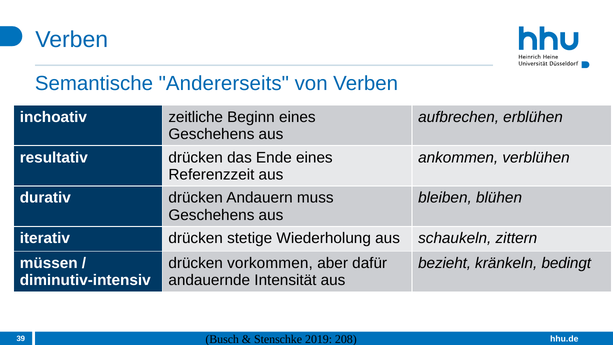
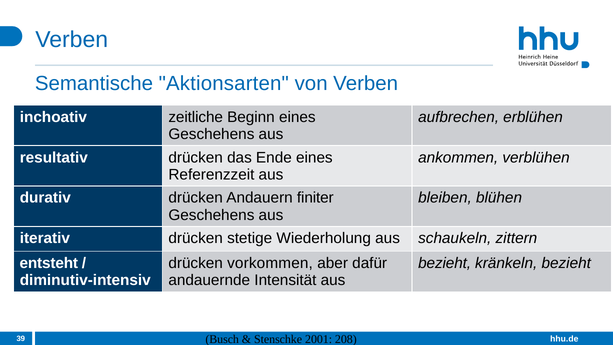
Andererseits: Andererseits -> Aktionsarten
muss: muss -> finiter
müssen: müssen -> entsteht
kränkeln bedingt: bedingt -> bezieht
2019: 2019 -> 2001
